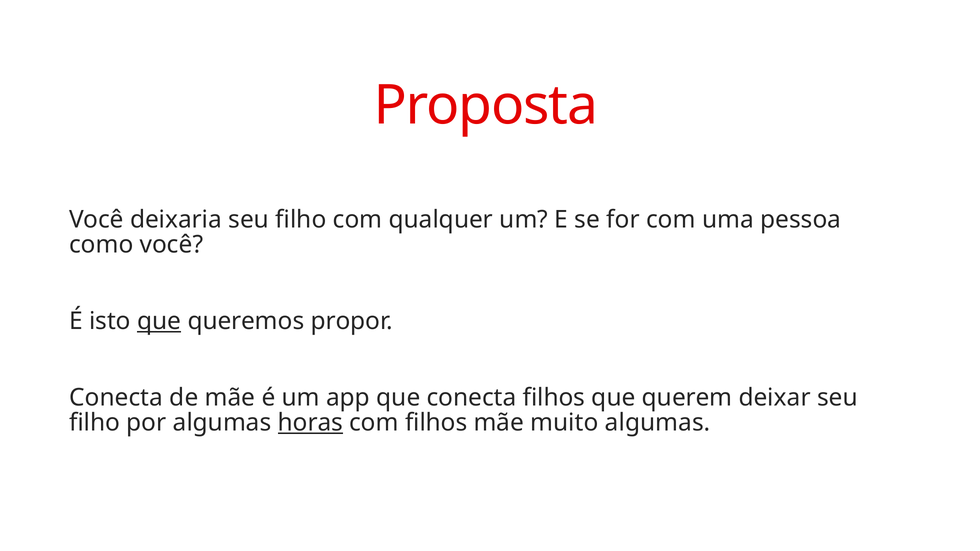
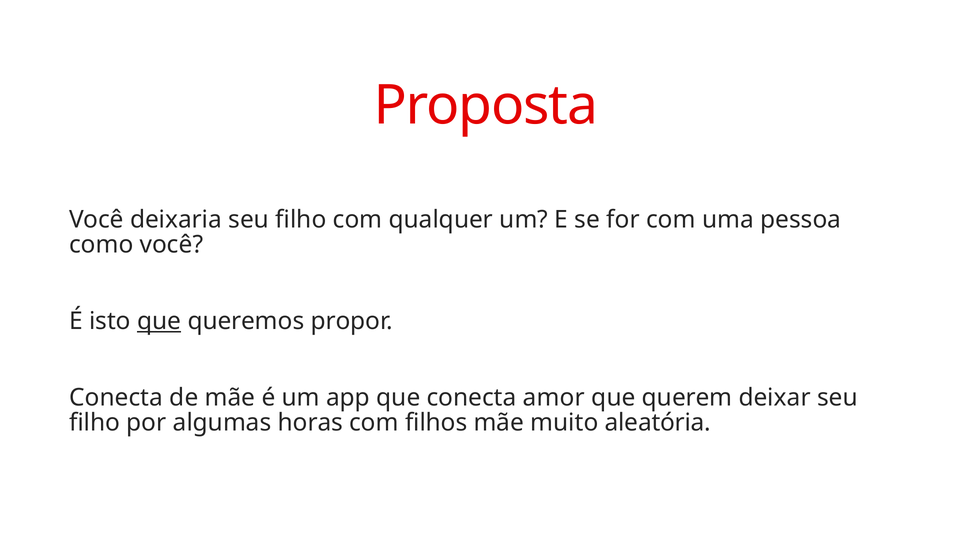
conecta filhos: filhos -> amor
horas underline: present -> none
muito algumas: algumas -> aleatória
